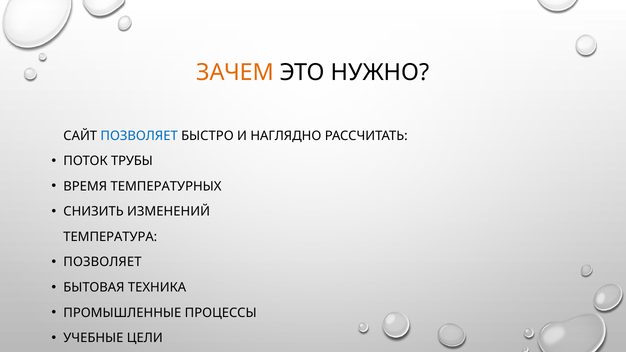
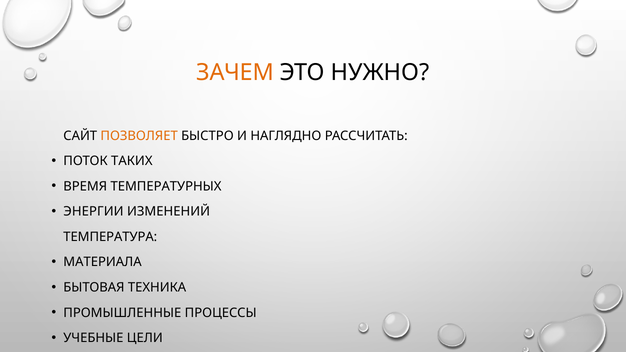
ПОЗВОЛЯЕТ at (139, 136) colour: blue -> orange
ТРУБЫ: ТРУБЫ -> ТАКИХ
СНИЗИТЬ: СНИЗИТЬ -> ЭНЕРГИИ
ПОЗВОЛЯЕТ at (102, 262): ПОЗВОЛЯЕТ -> МАТЕРИАЛА
